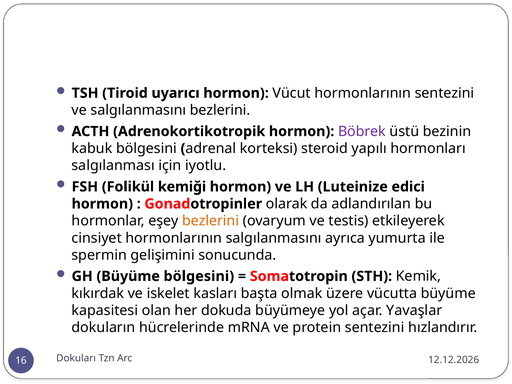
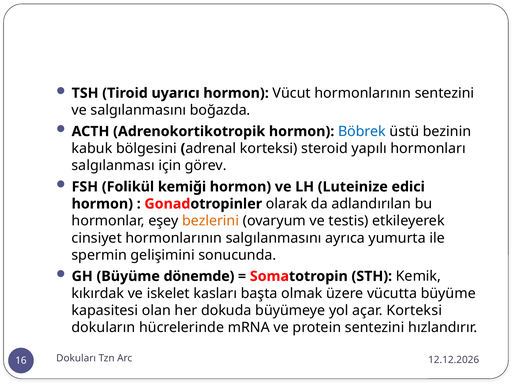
salgılanmasını bezlerini: bezlerini -> boğazda
Böbrek colour: purple -> blue
iyotlu: iyotlu -> görev
Büyüme bölgesini: bölgesini -> dönemde
açar Yavaşlar: Yavaşlar -> Korteksi
